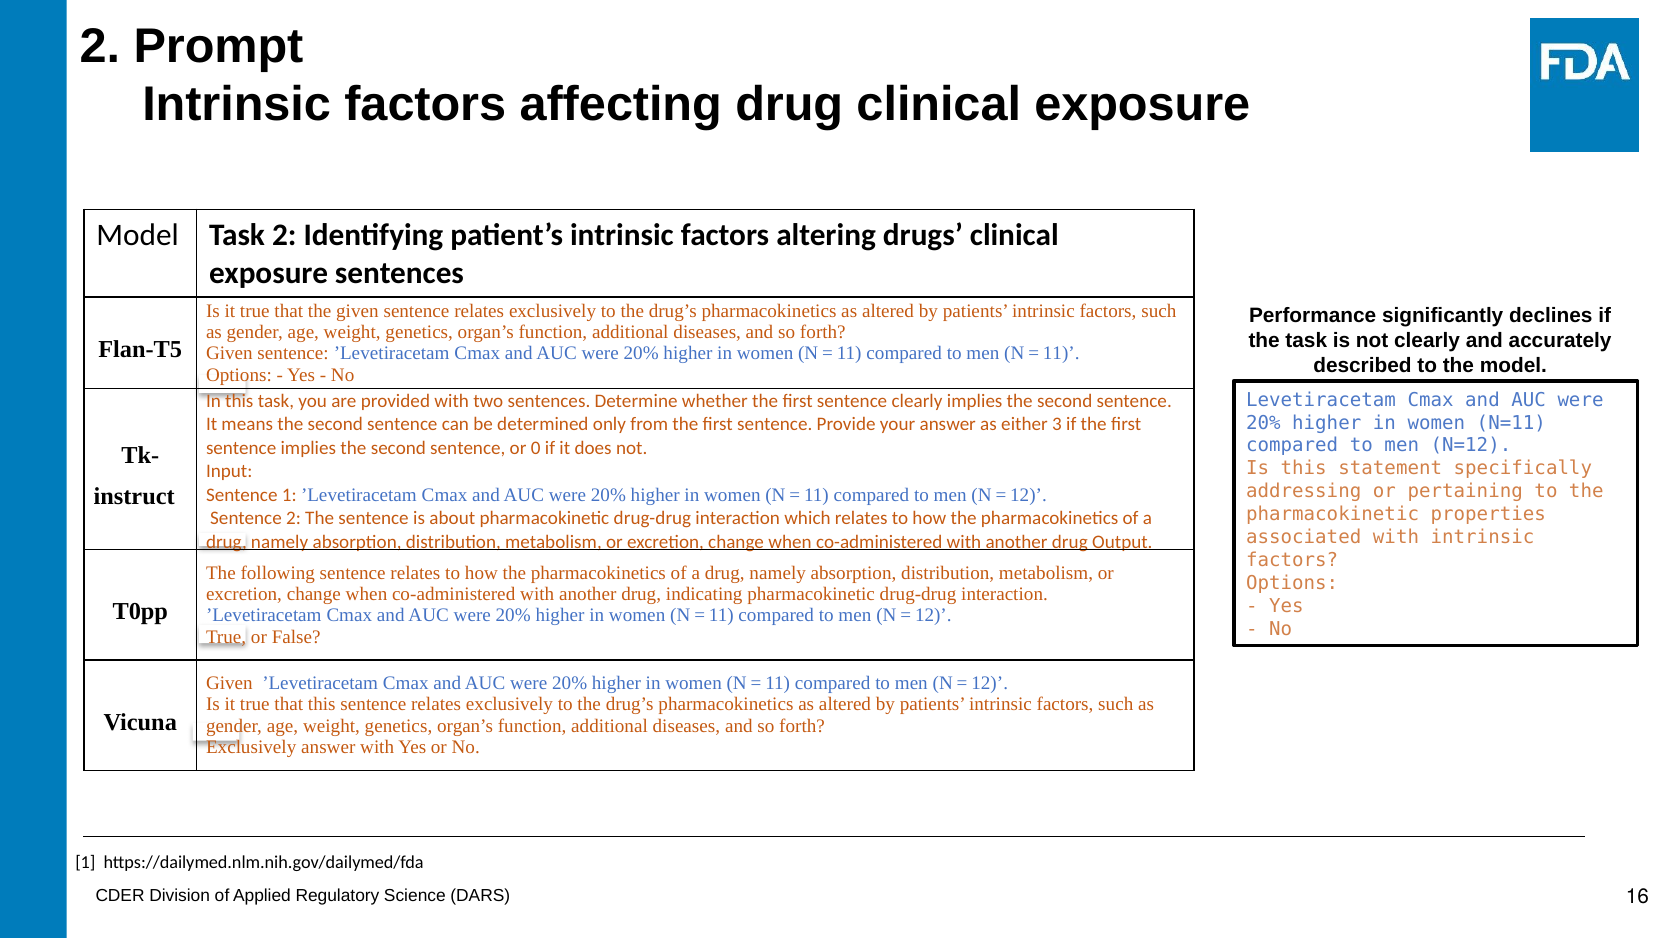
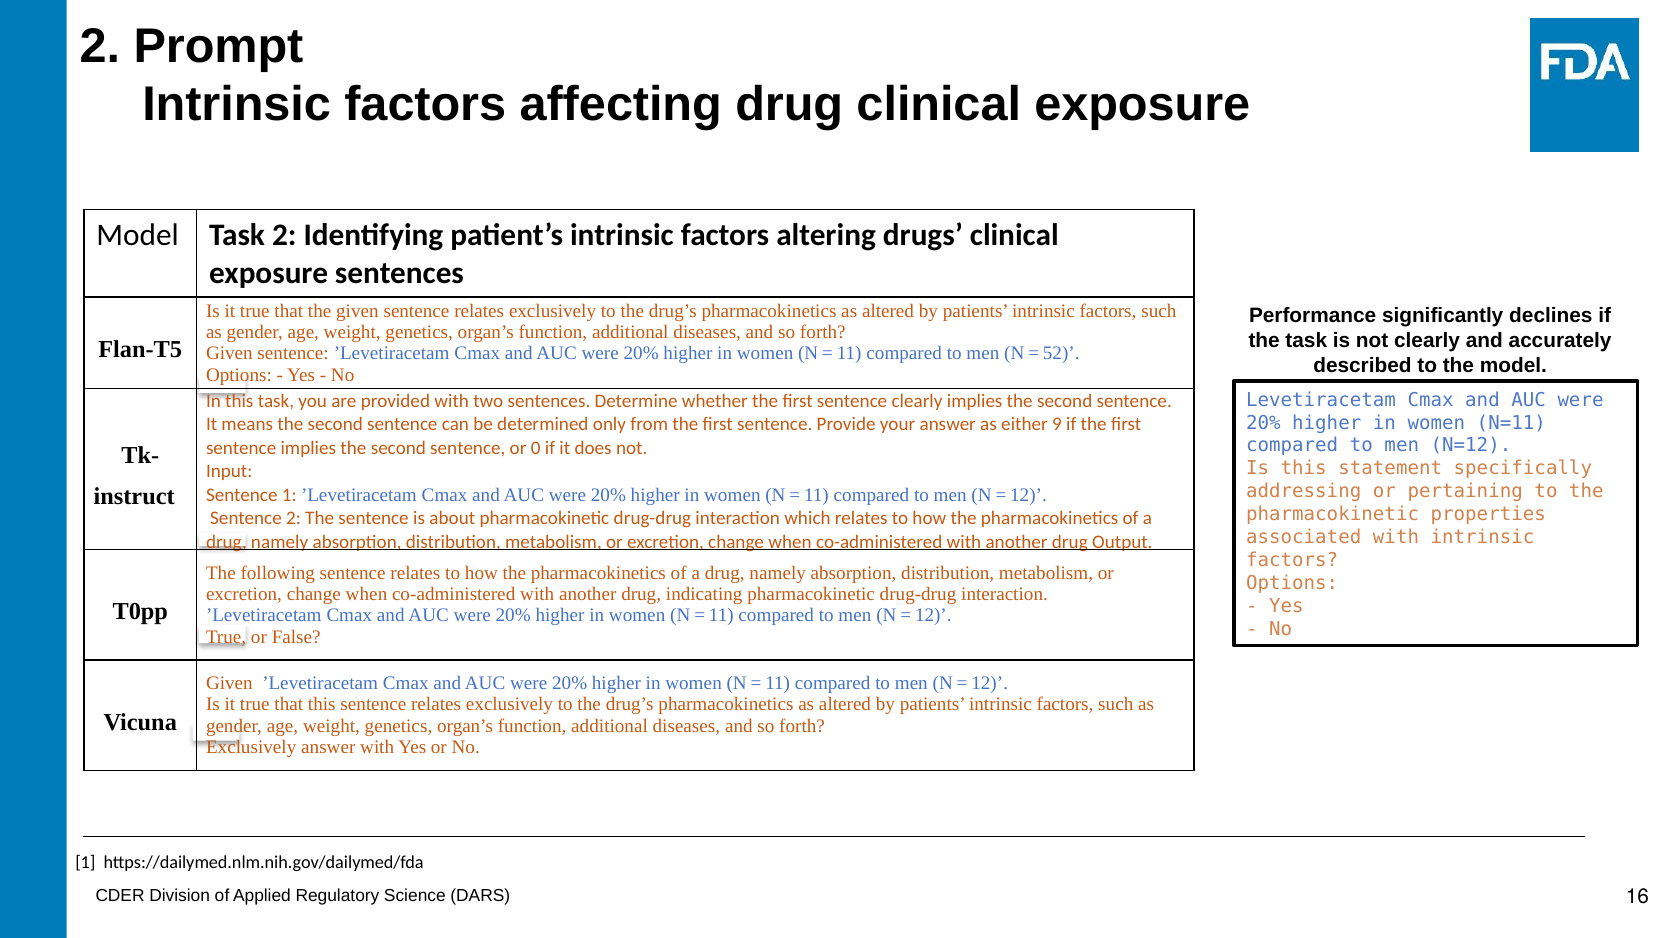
11 at (1061, 354): 11 -> 52
3: 3 -> 9
